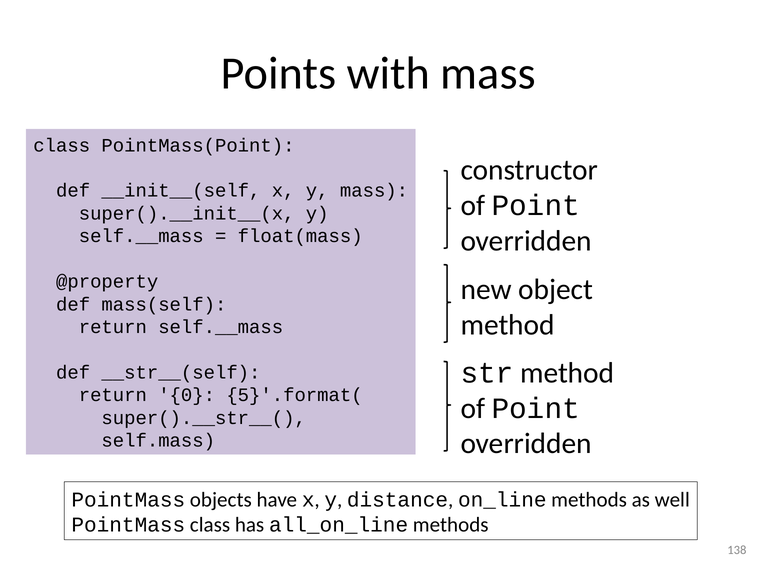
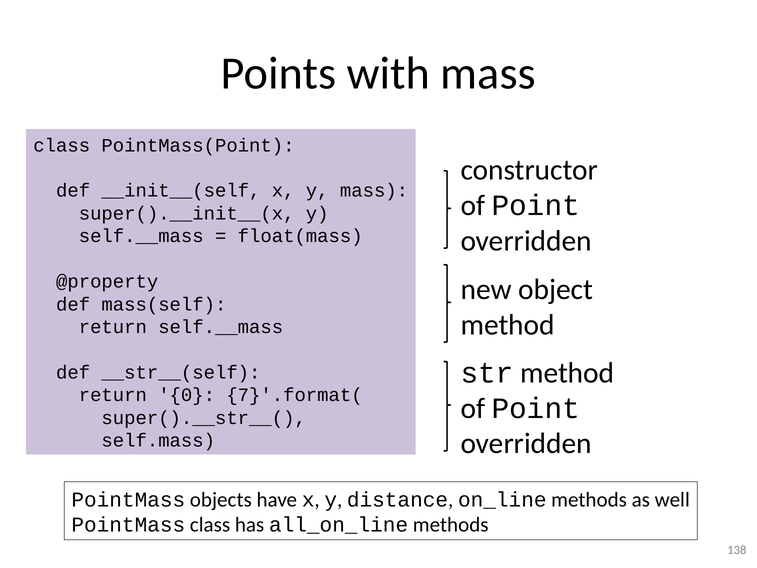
5}'.format(: 5}'.format( -> 7}'.format(
